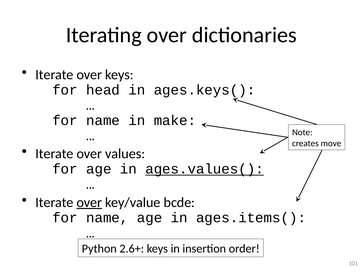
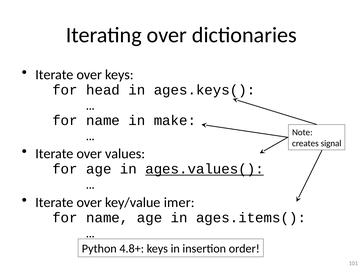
move: move -> signal
over at (89, 203) underline: present -> none
bcde: bcde -> imer
2.6+: 2.6+ -> 4.8+
